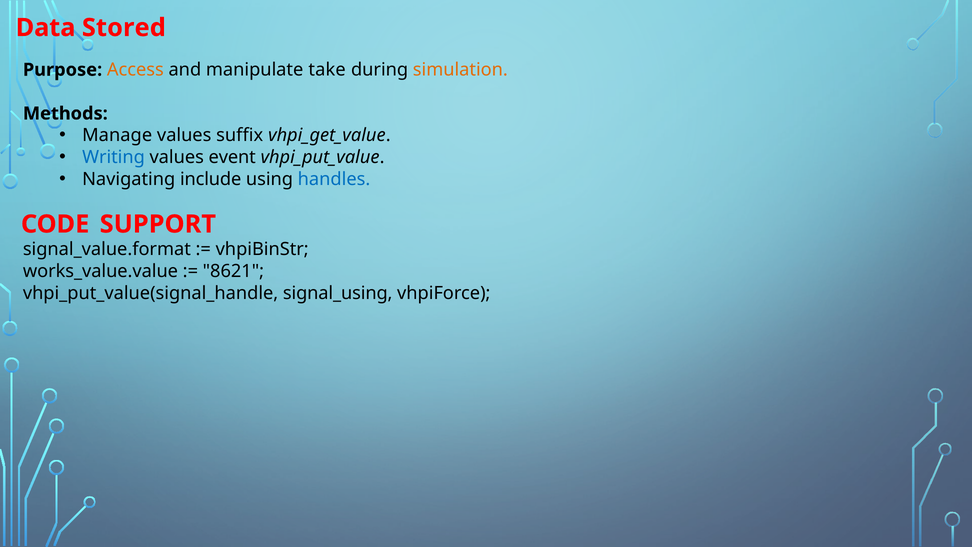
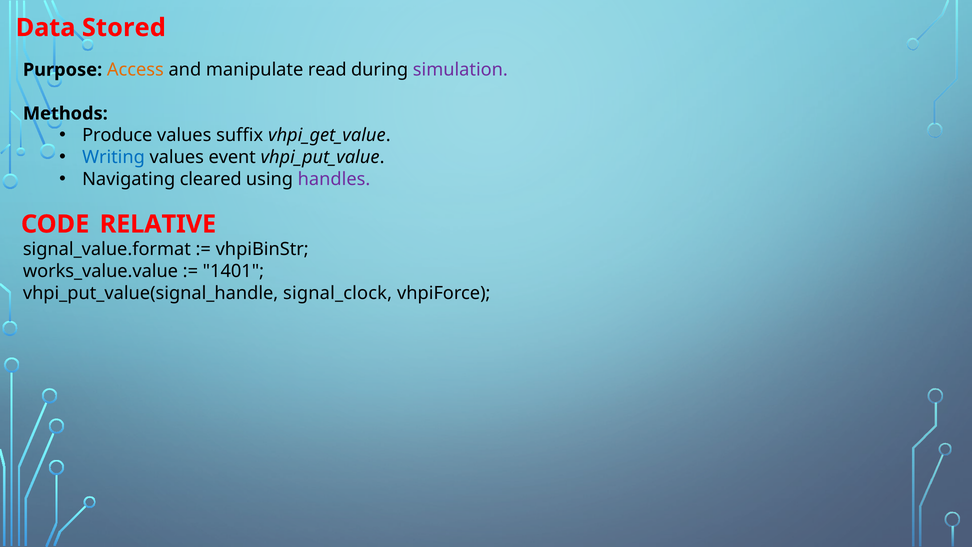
take: take -> read
simulation colour: orange -> purple
Manage: Manage -> Produce
include: include -> cleared
handles colour: blue -> purple
SUPPORT: SUPPORT -> RELATIVE
8621: 8621 -> 1401
signal_using: signal_using -> signal_clock
